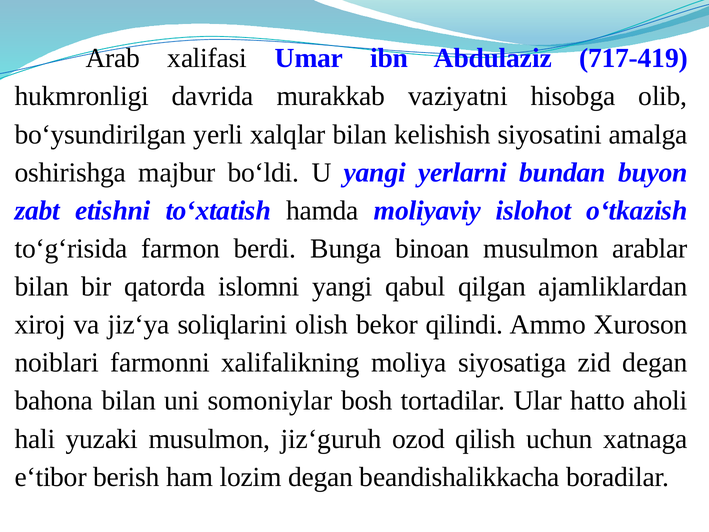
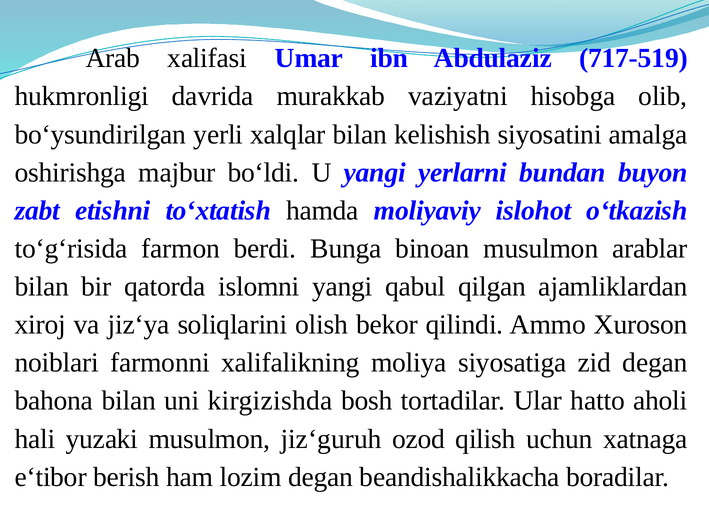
717-419: 717-419 -> 717-519
somoniylar: somoniylar -> kirgizishda
